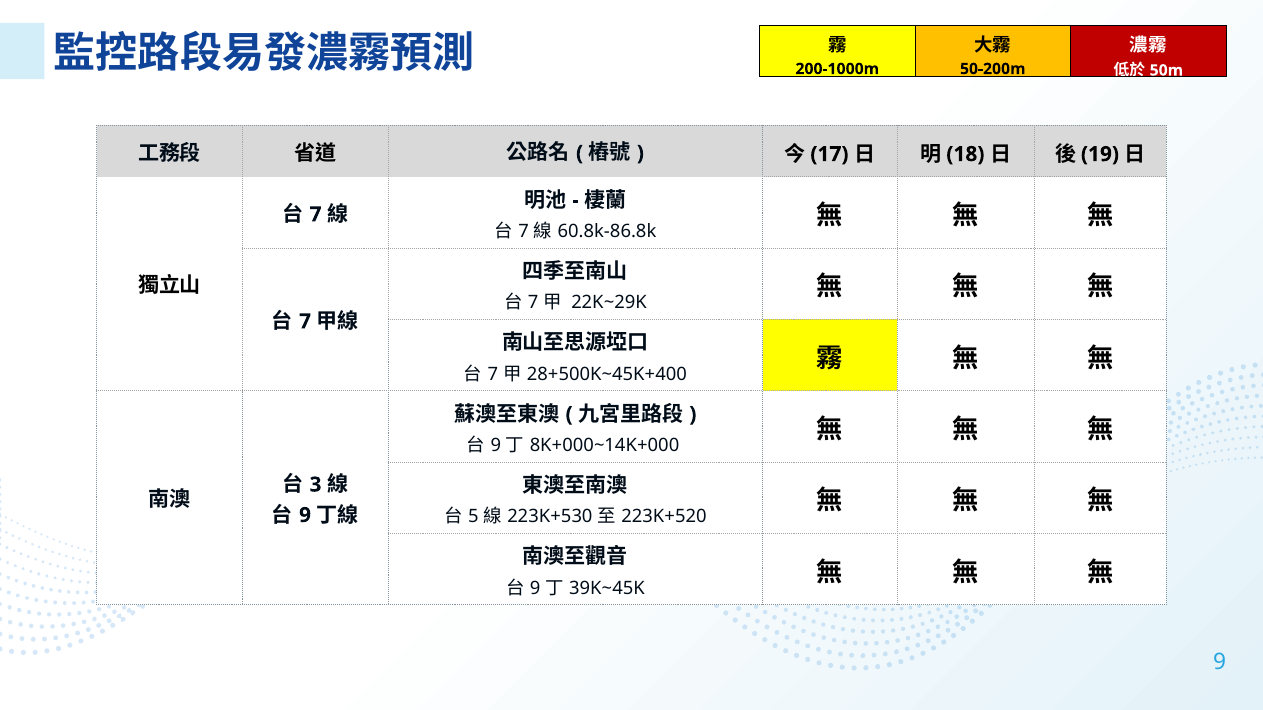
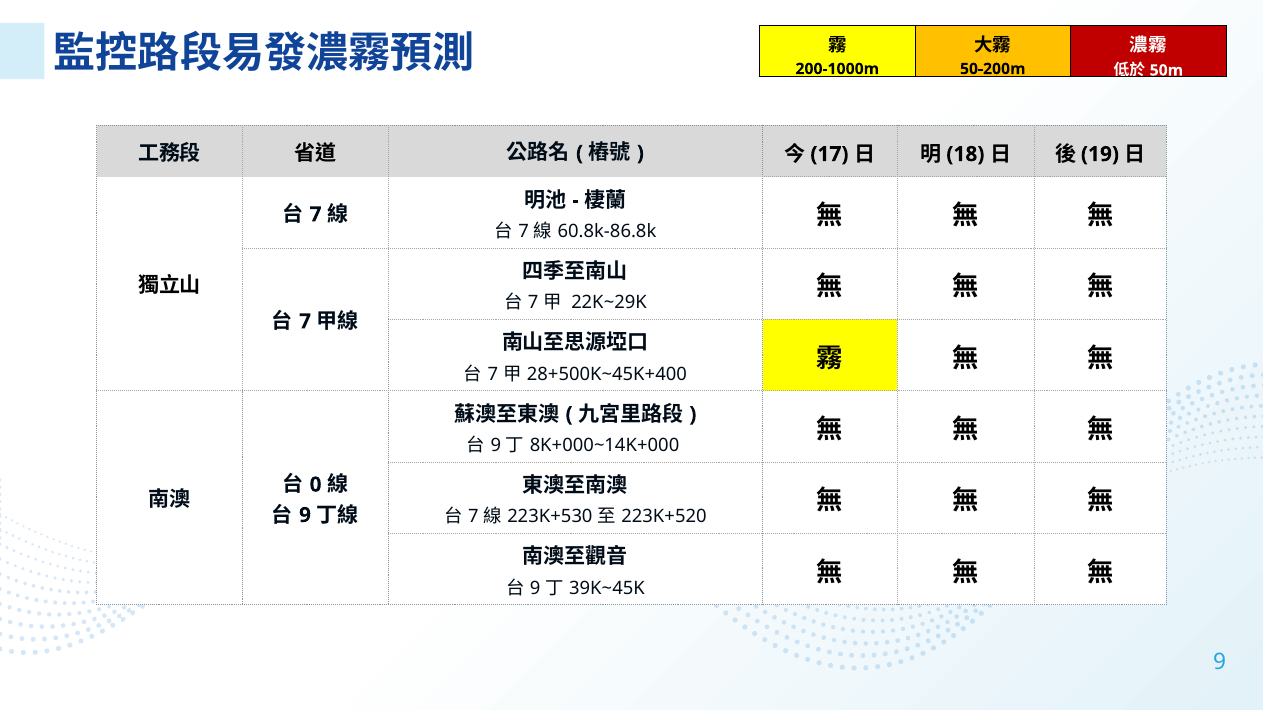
3: 3 -> 0
5 at (473, 517): 5 -> 7
